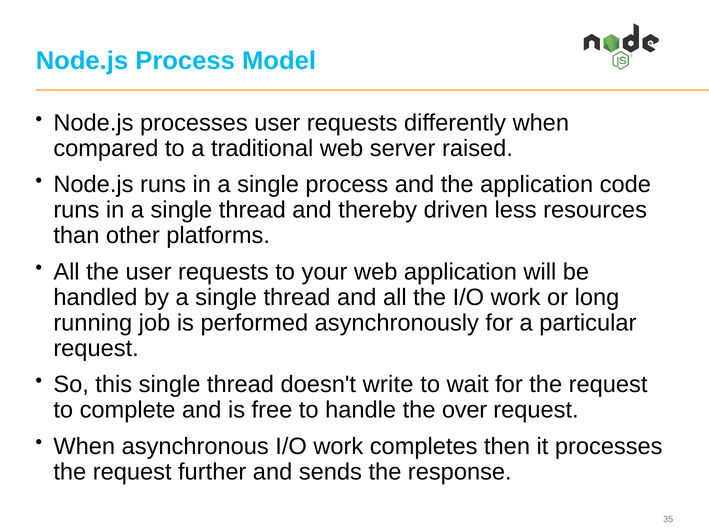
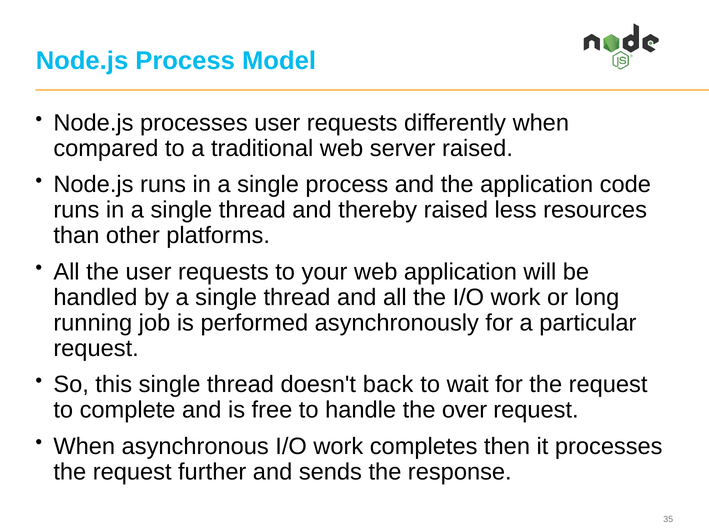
thereby driven: driven -> raised
write: write -> back
